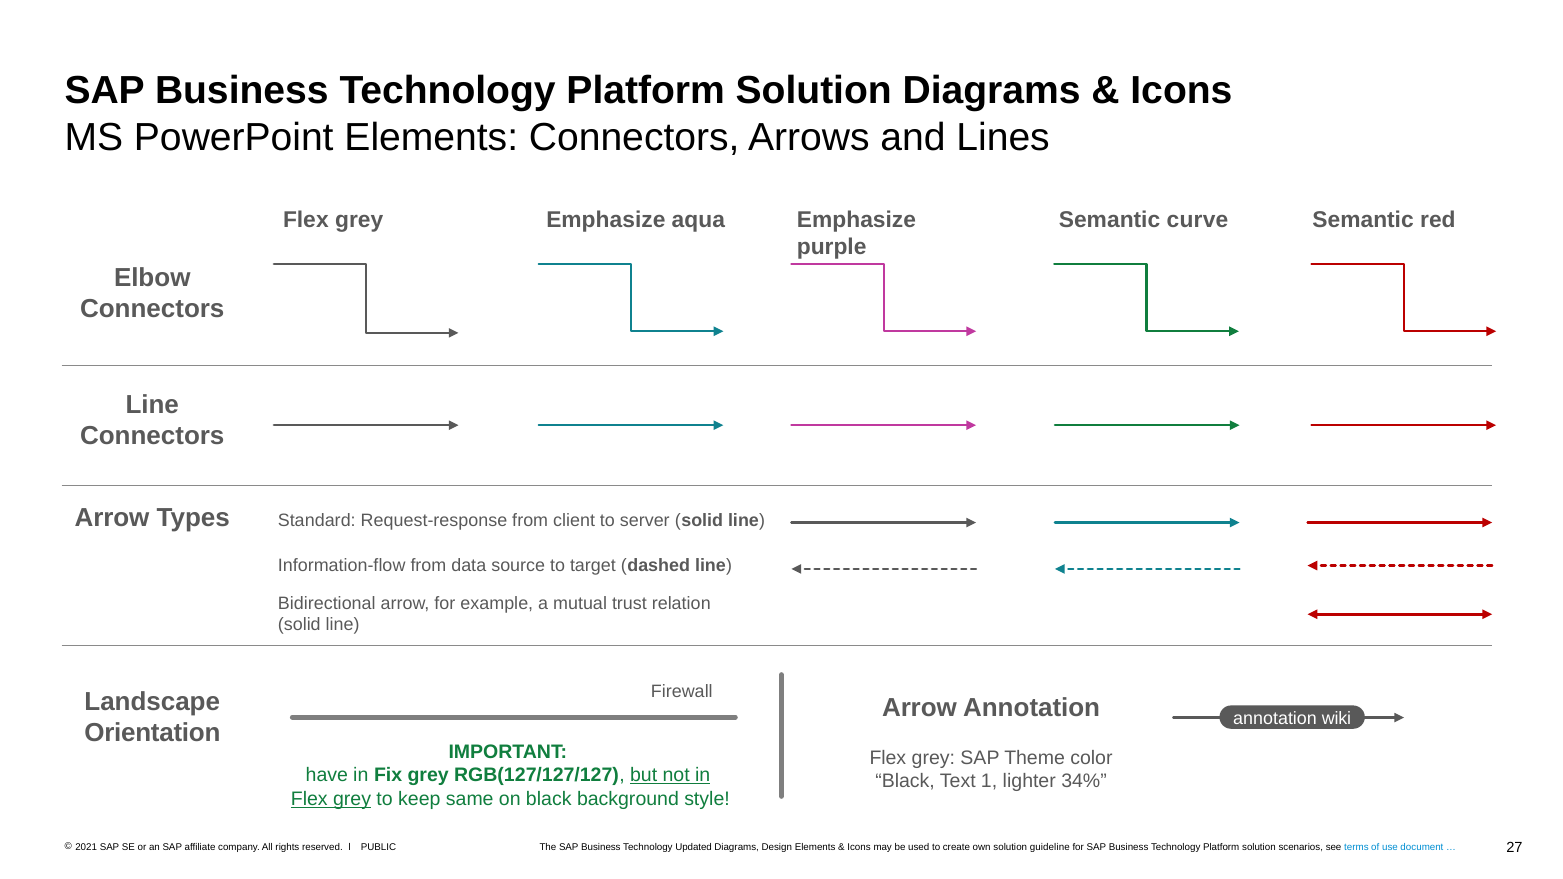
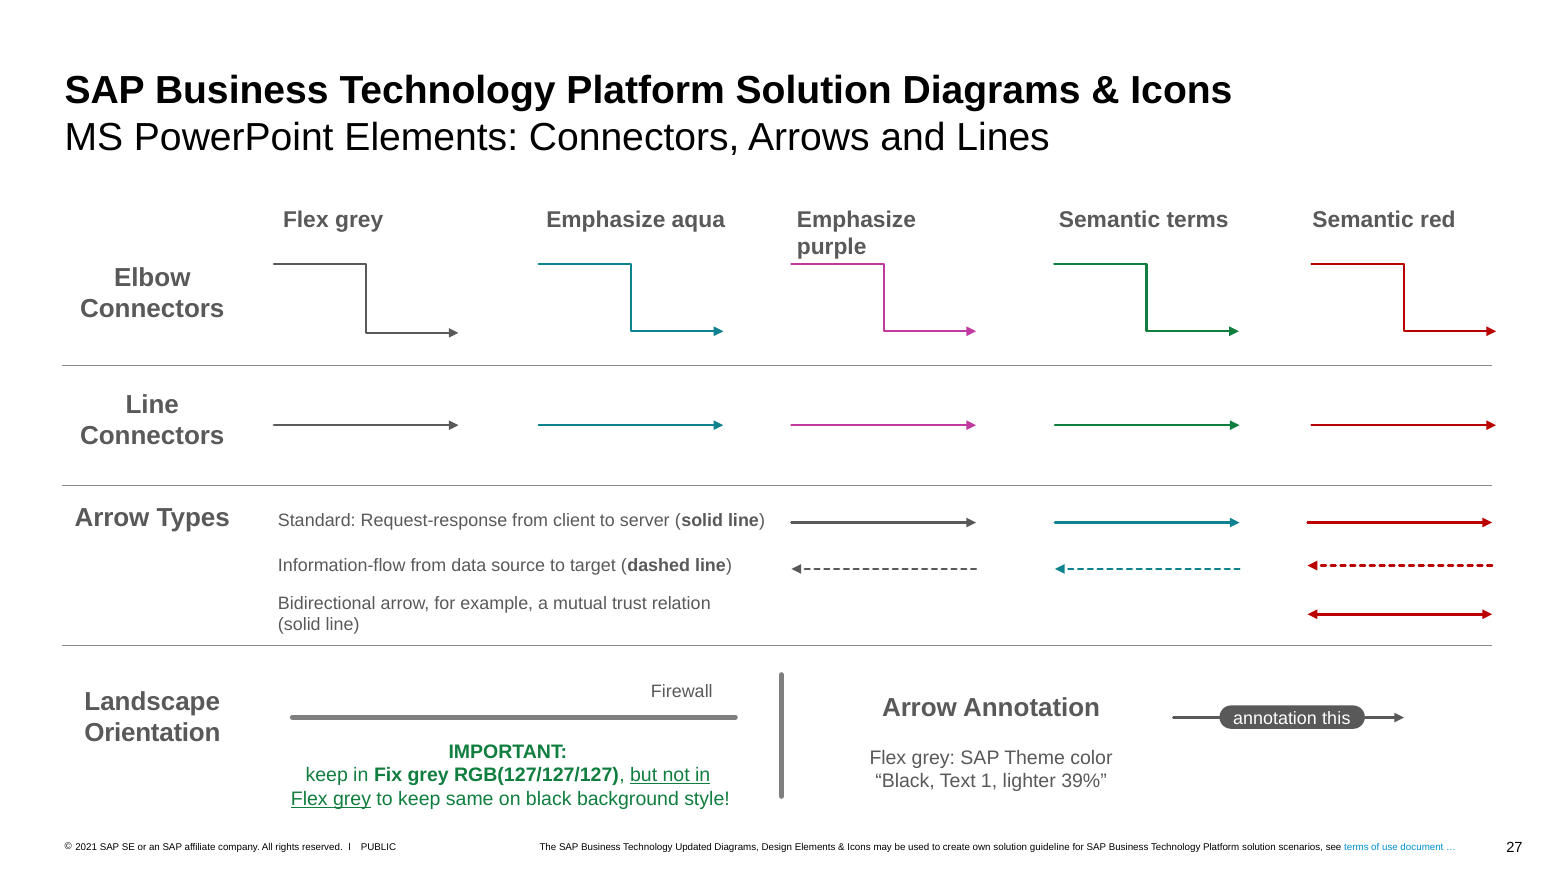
Semantic curve: curve -> terms
wiki: wiki -> this
have at (327, 775): have -> keep
34%: 34% -> 39%
